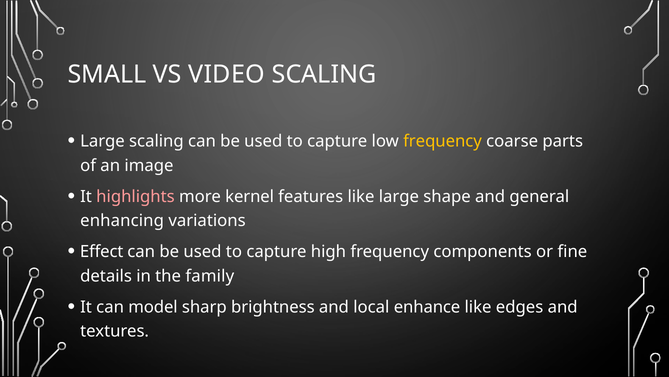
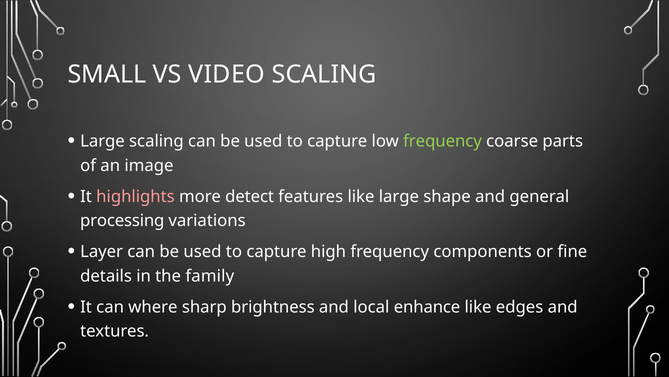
frequency at (443, 141) colour: yellow -> light green
kernel: kernel -> detect
enhancing: enhancing -> processing
Effect: Effect -> Layer
model: model -> where
